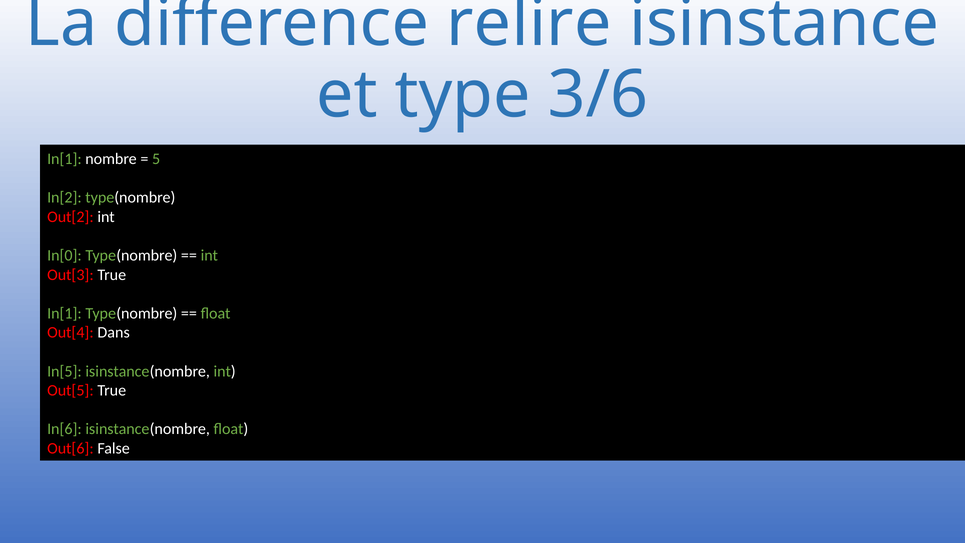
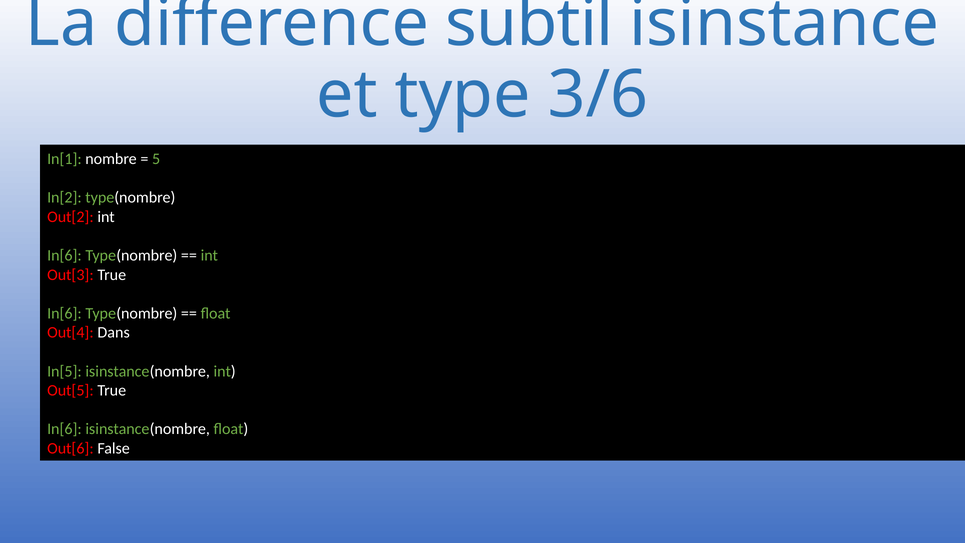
relire: relire -> subtil
In[0 at (64, 255): In[0 -> In[6
In[1 at (64, 313): In[1 -> In[6
